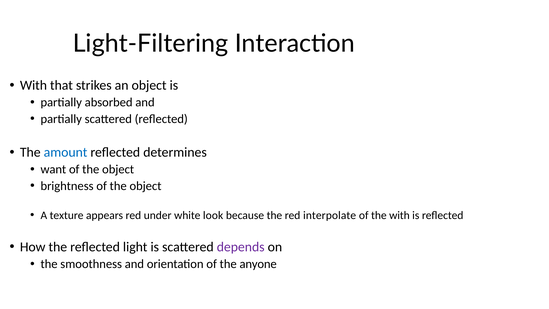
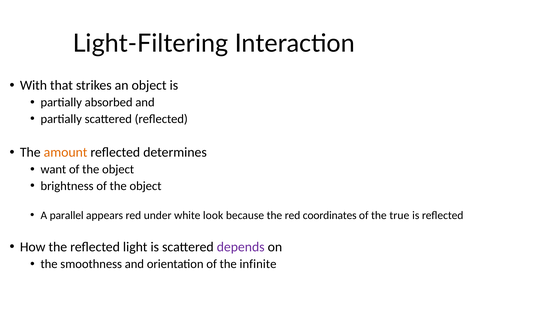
amount colour: blue -> orange
texture: texture -> parallel
interpolate: interpolate -> coordinates
the with: with -> true
anyone: anyone -> infinite
